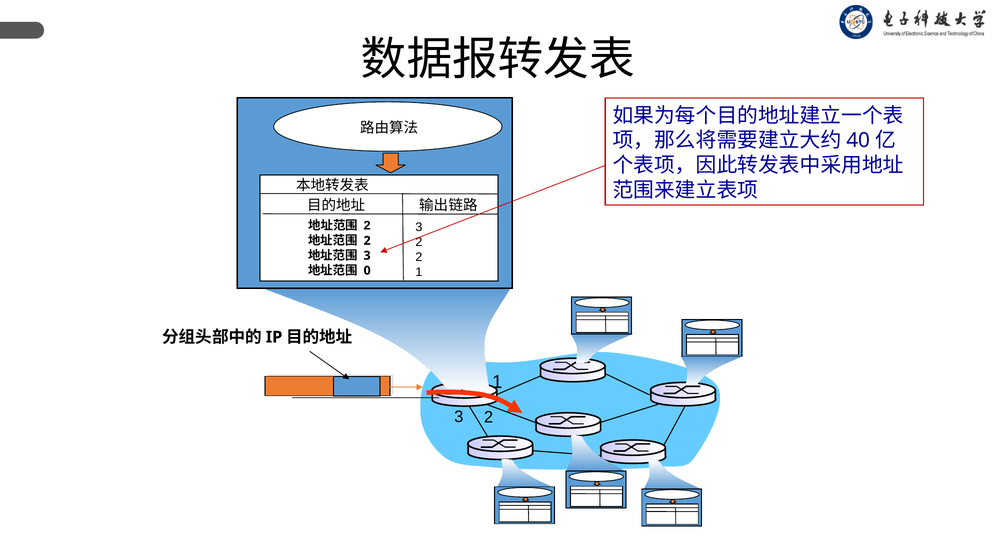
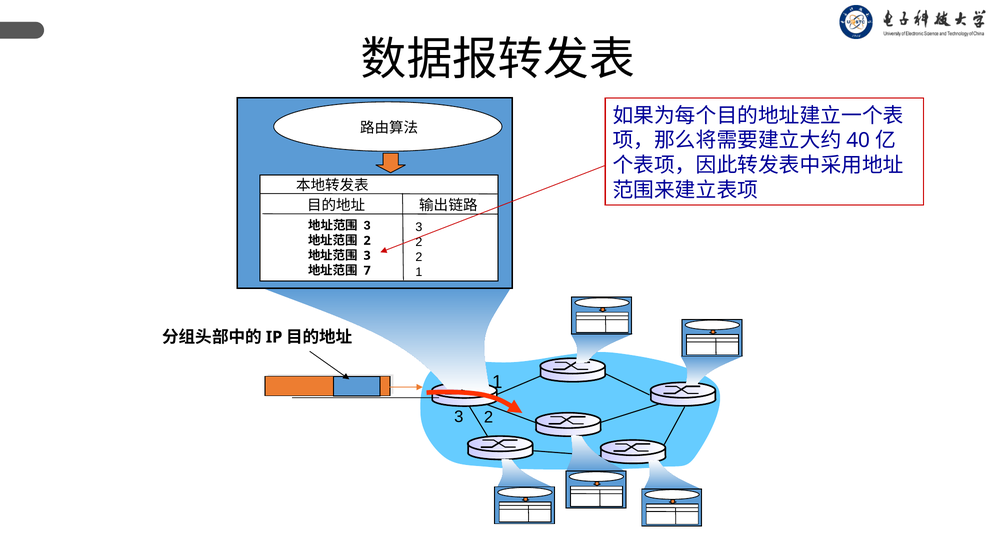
2 at (367, 226): 2 -> 3
0: 0 -> 7
